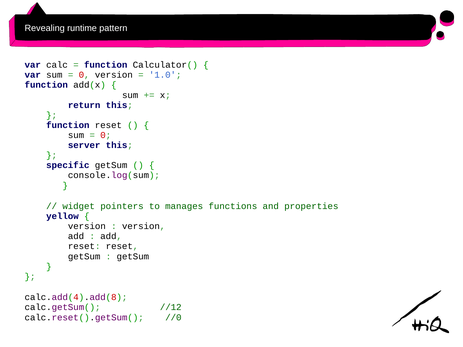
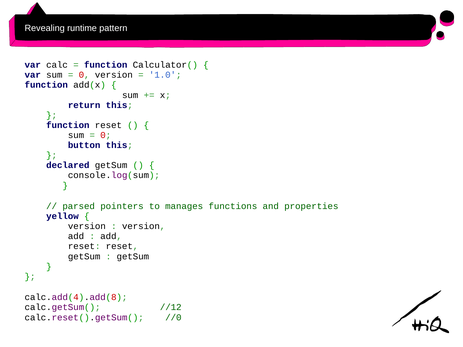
server: server -> button
specific: specific -> declared
widget: widget -> parsed
